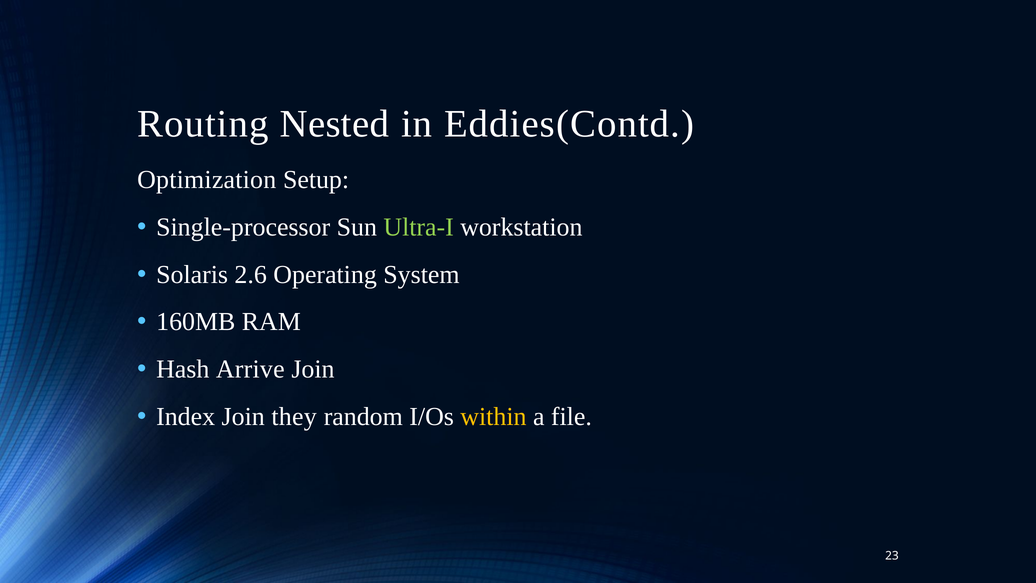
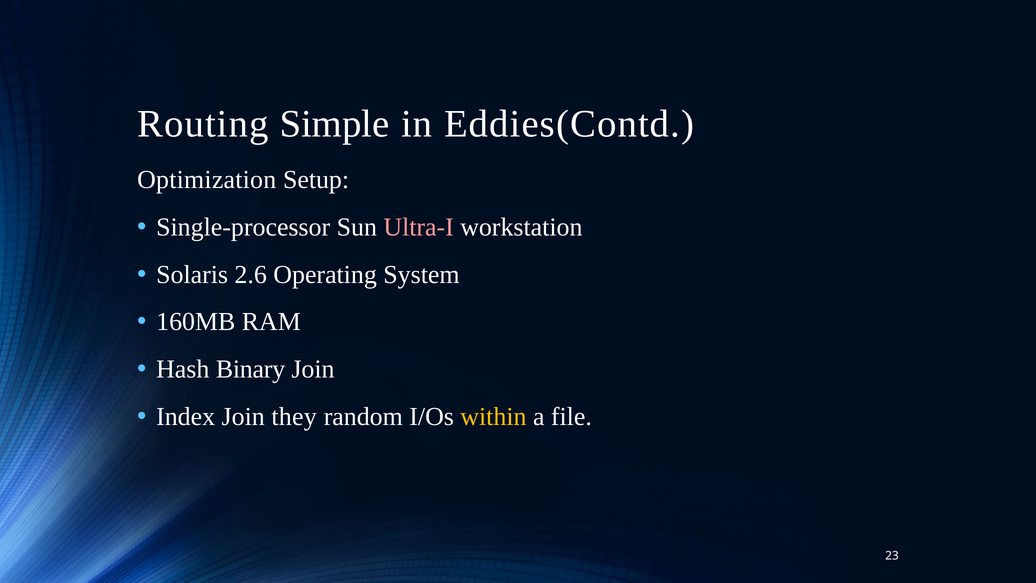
Nested: Nested -> Simple
Ultra-I colour: light green -> pink
Arrive: Arrive -> Binary
